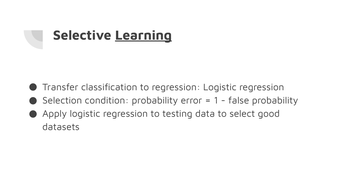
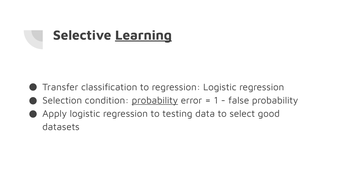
probability at (155, 100) underline: none -> present
